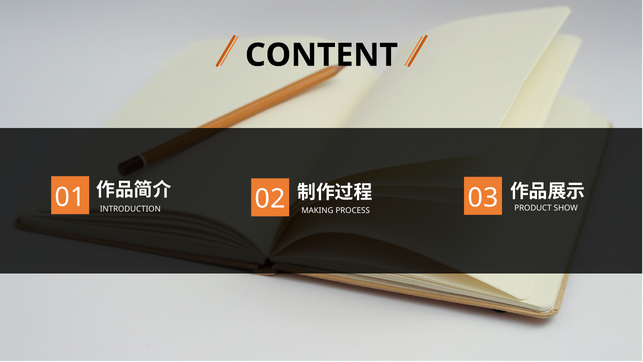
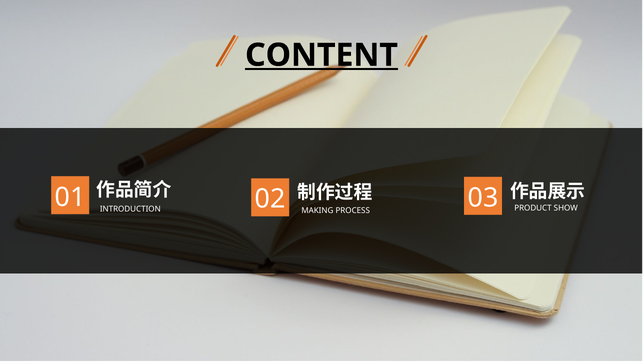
CONTENT underline: none -> present
